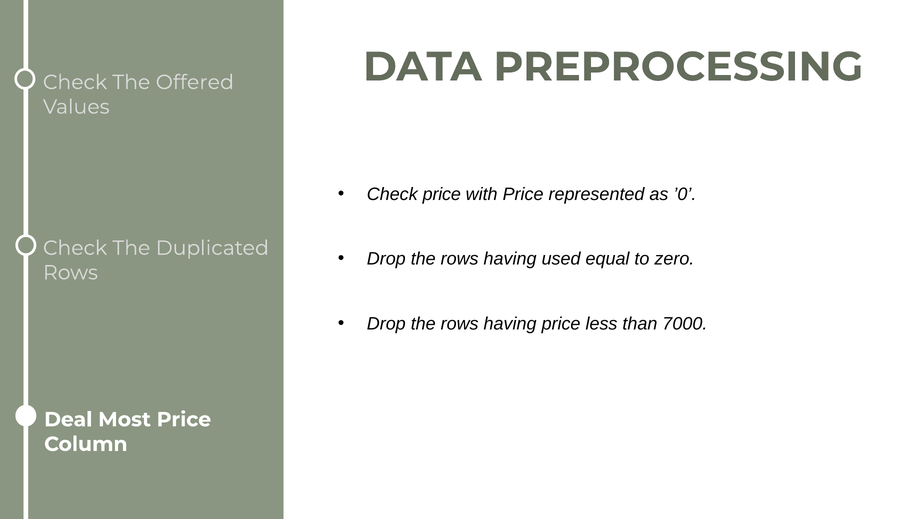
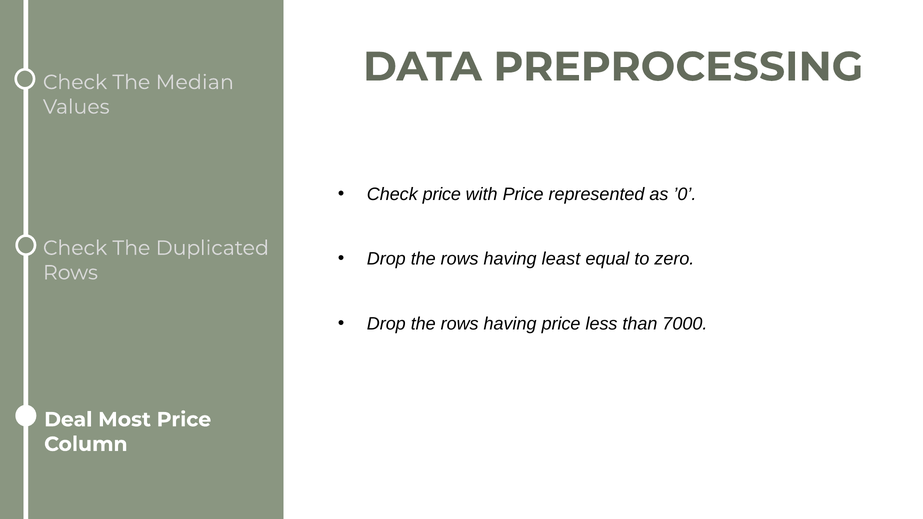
Offered: Offered -> Median
used: used -> least
